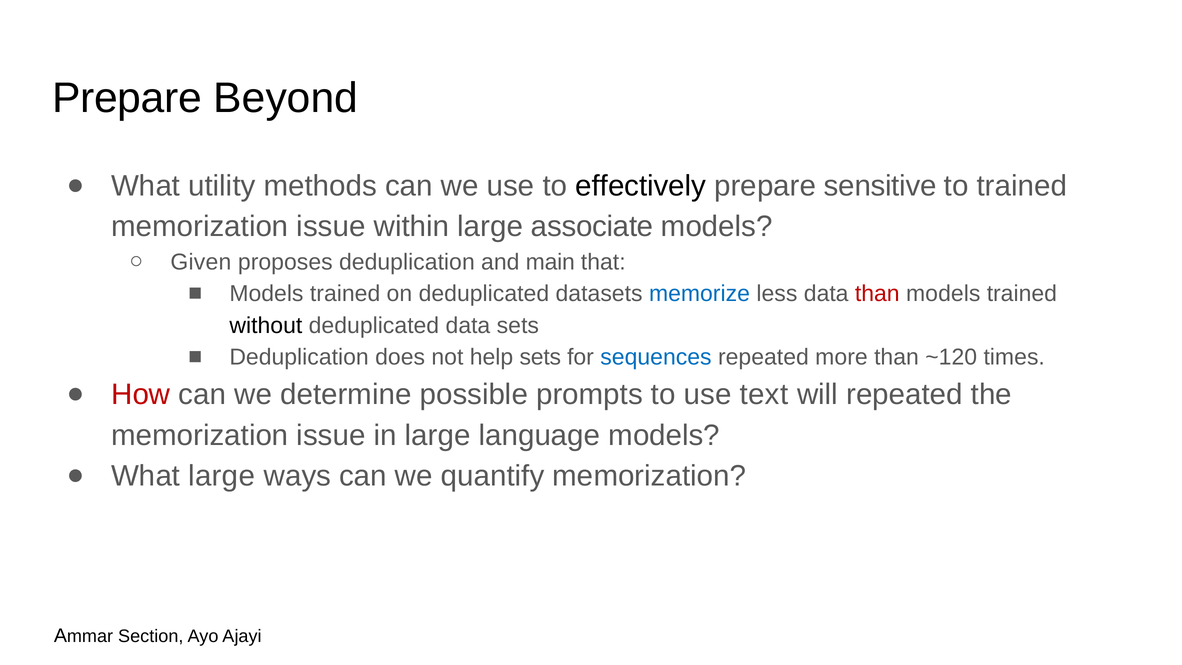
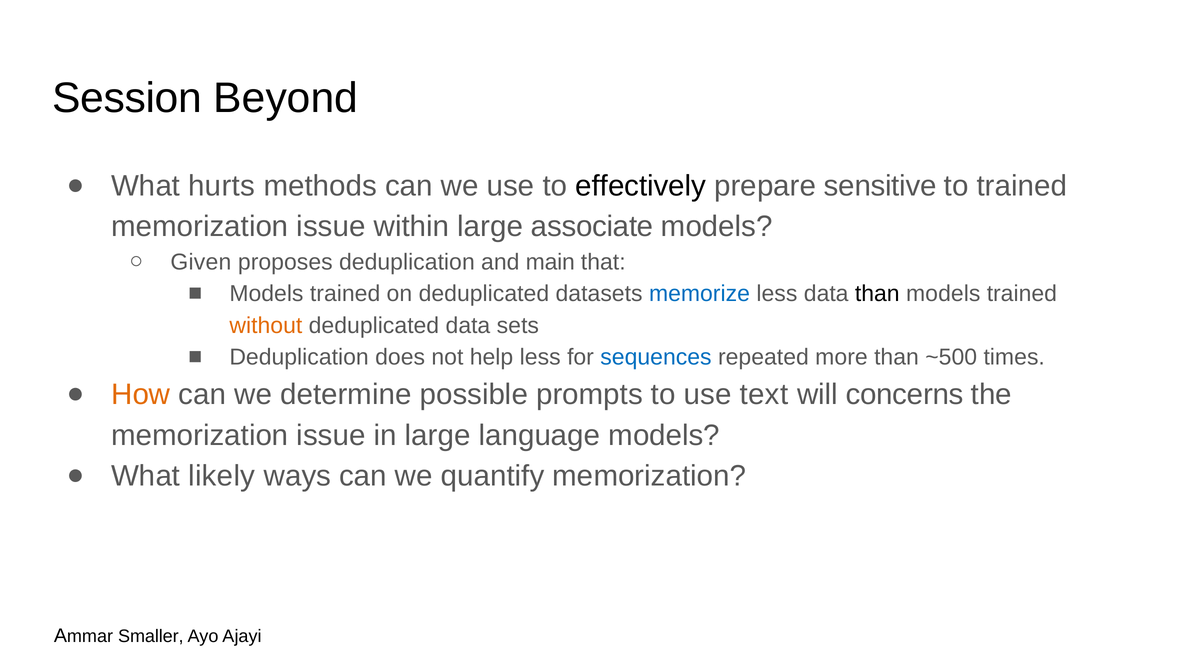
Prepare at (127, 98): Prepare -> Session
utility: utility -> hurts
than at (877, 294) colour: red -> black
without colour: black -> orange
help sets: sets -> less
~120: ~120 -> ~500
How colour: red -> orange
will repeated: repeated -> concerns
What large: large -> likely
Section: Section -> Smaller
